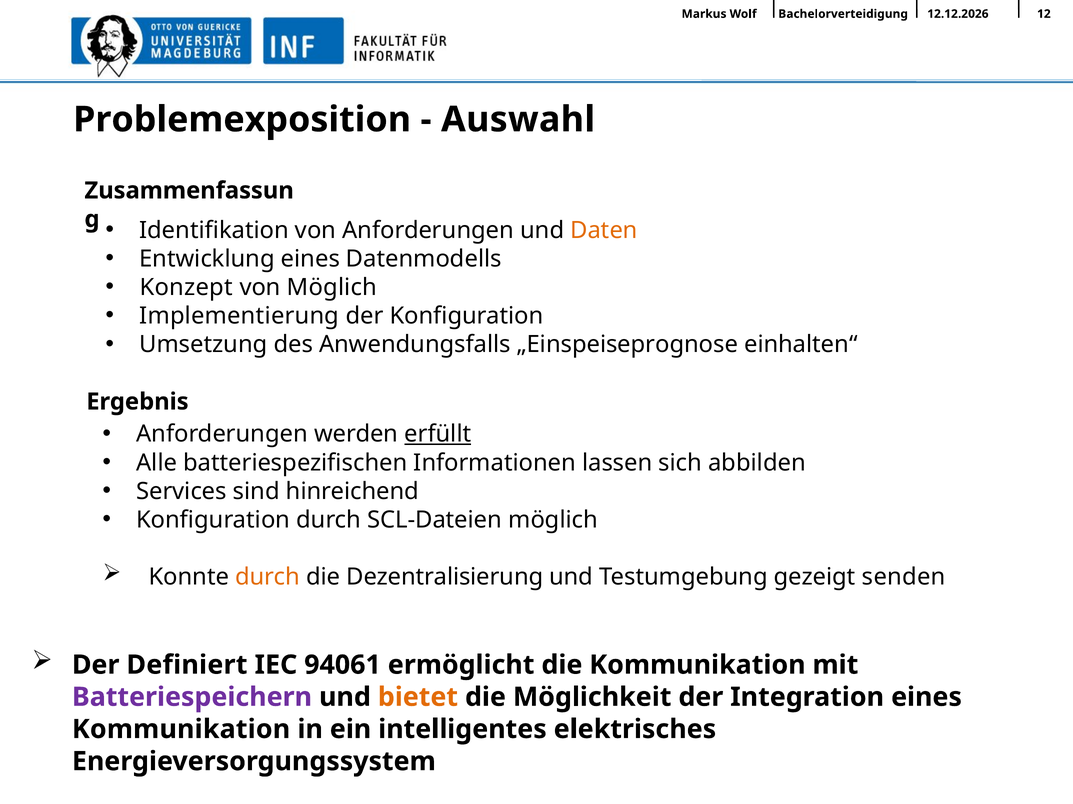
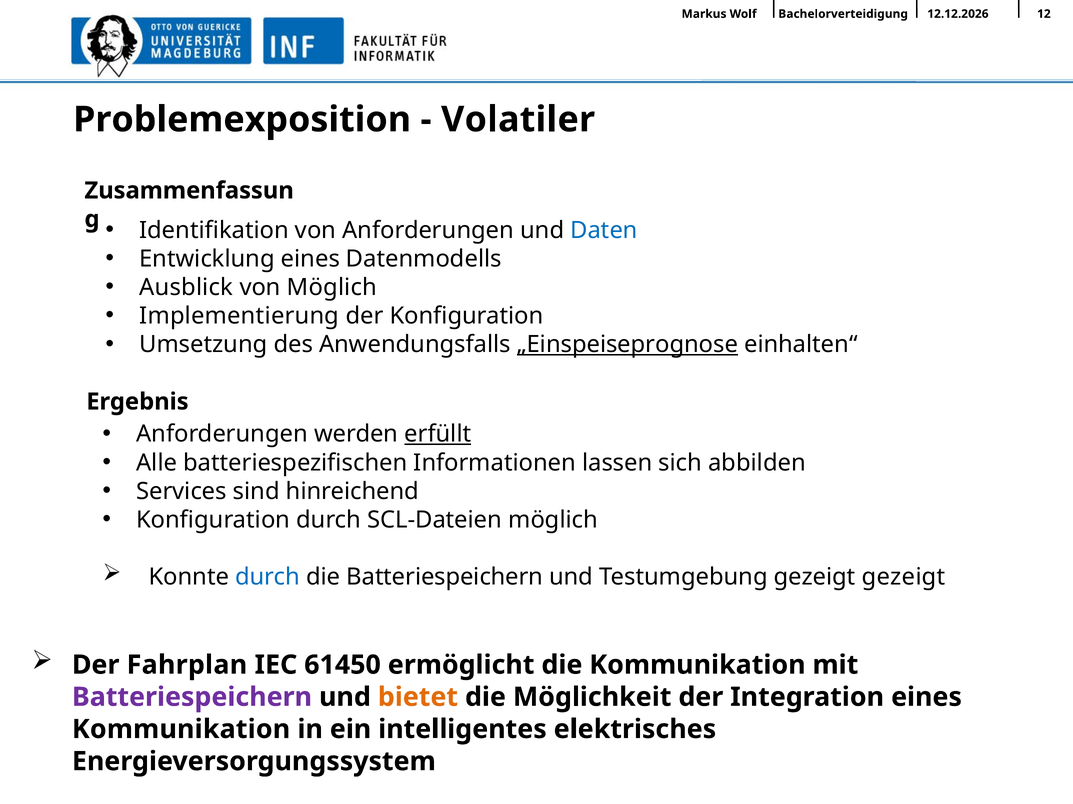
Auswahl: Auswahl -> Volatiler
Daten colour: orange -> blue
Konzept: Konzept -> Ausblick
„Einspeiseprognose underline: none -> present
durch at (268, 578) colour: orange -> blue
die Dezentralisierung: Dezentralisierung -> Batteriespeichern
gezeigt senden: senden -> gezeigt
Definiert: Definiert -> Fahrplan
94061: 94061 -> 61450
